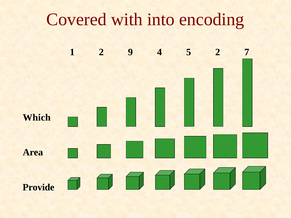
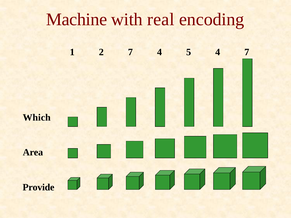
Covered: Covered -> Machine
into: into -> real
2 9: 9 -> 7
5 2: 2 -> 4
